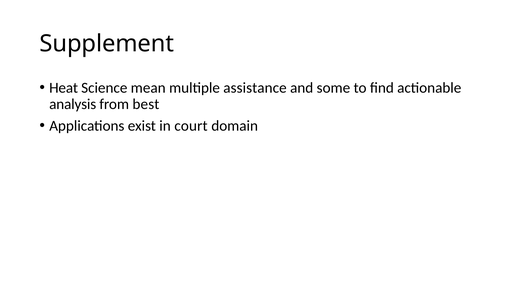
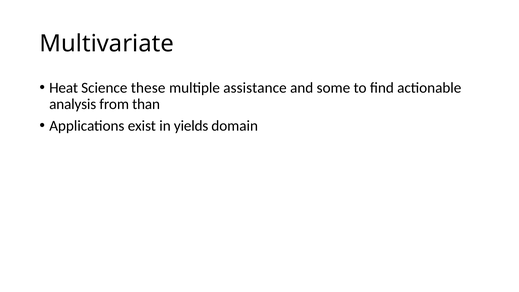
Supplement: Supplement -> Multivariate
mean: mean -> these
best: best -> than
court: court -> yields
